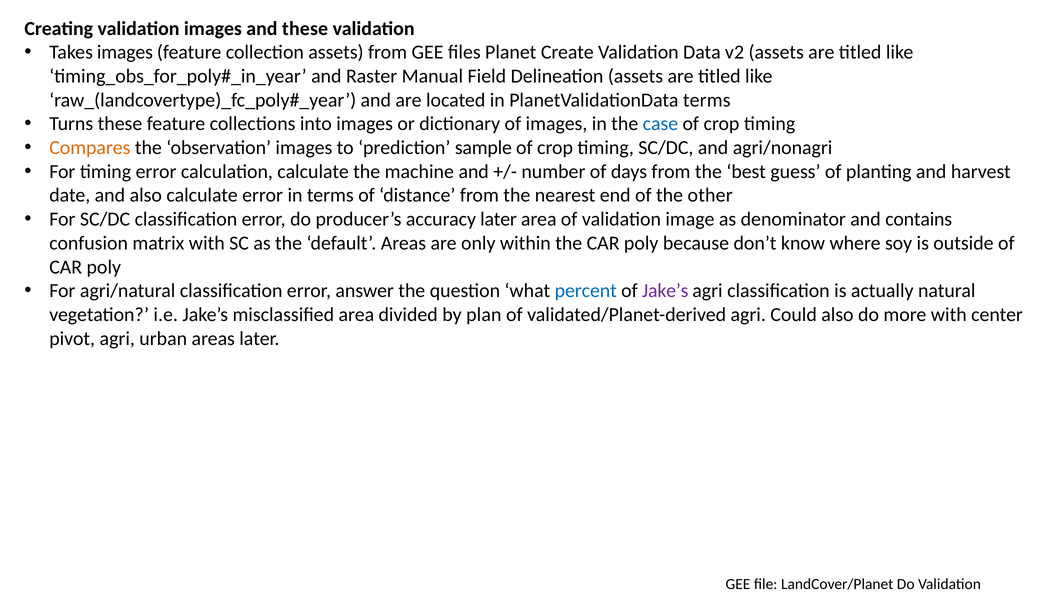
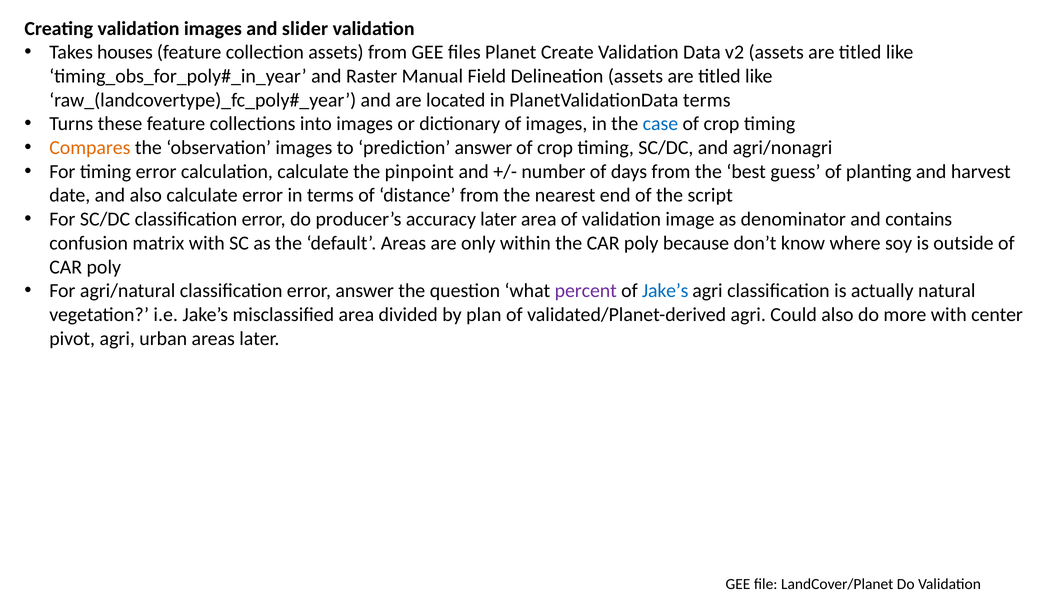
and these: these -> slider
Takes images: images -> houses
prediction sample: sample -> answer
machine: machine -> pinpoint
other: other -> script
percent colour: blue -> purple
Jake’s at (665, 291) colour: purple -> blue
